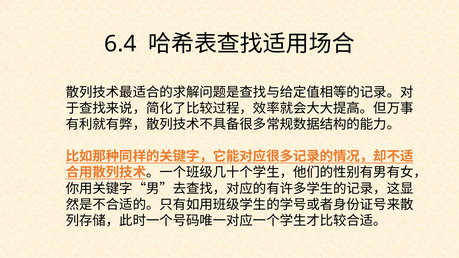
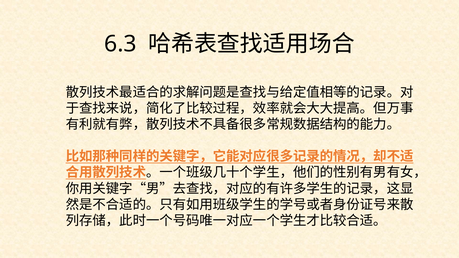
6.4: 6.4 -> 6.3
